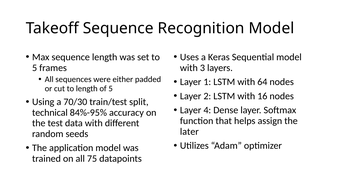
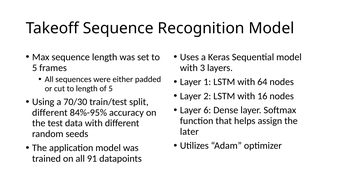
4: 4 -> 6
technical at (50, 113): technical -> different
75: 75 -> 91
